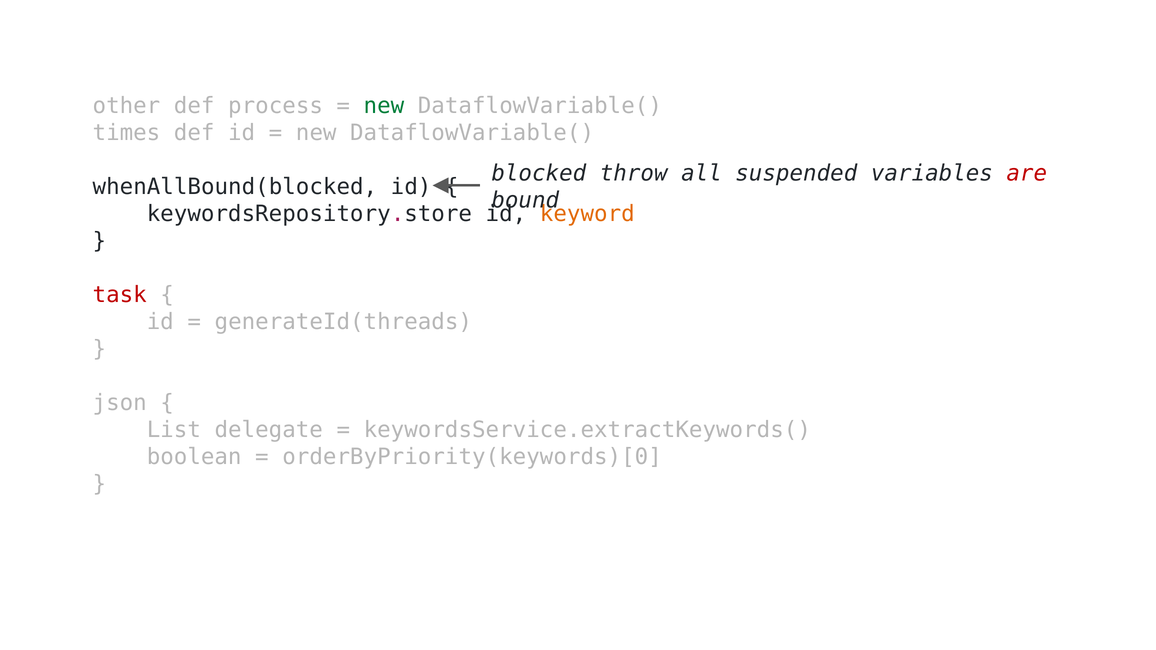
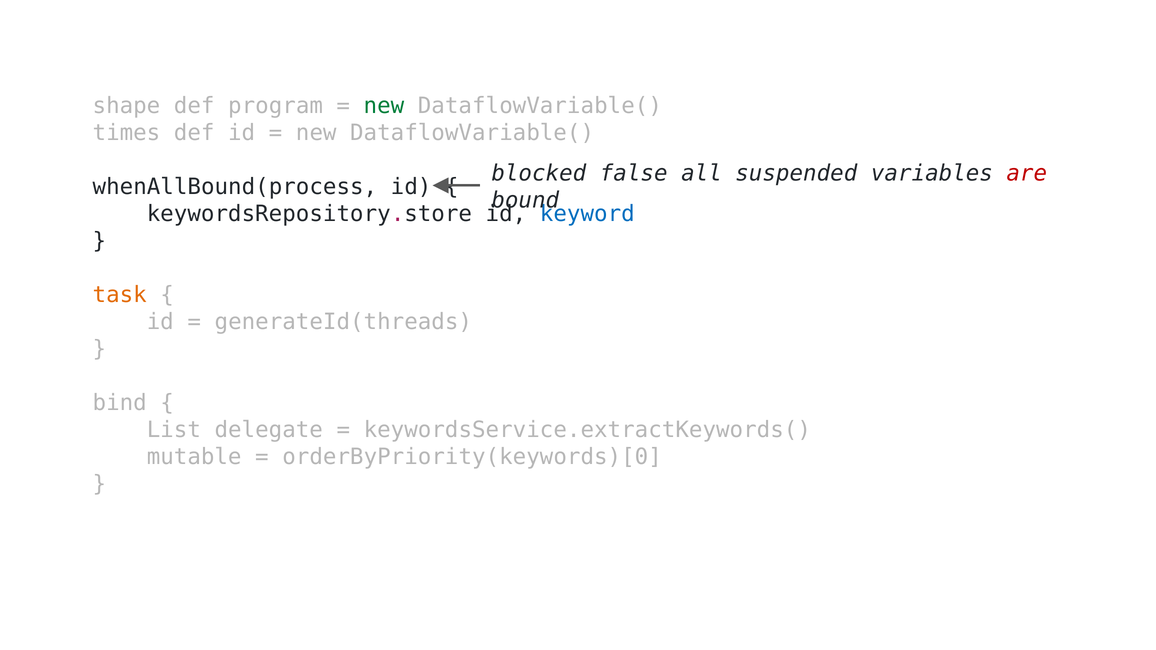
other: other -> shape
process: process -> program
throw: throw -> false
whenAllBound(blocked: whenAllBound(blocked -> whenAllBound(process
keyword colour: orange -> blue
task colour: red -> orange
json: json -> bind
boolean: boolean -> mutable
